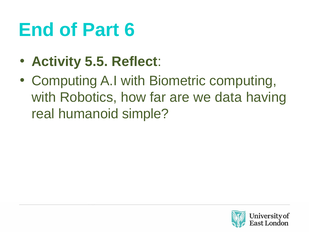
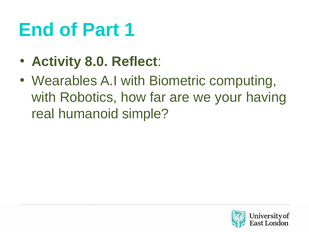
6: 6 -> 1
5.5: 5.5 -> 8.0
Computing at (64, 81): Computing -> Wearables
data: data -> your
